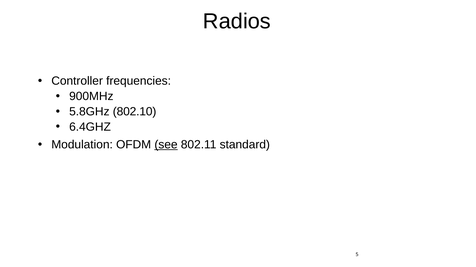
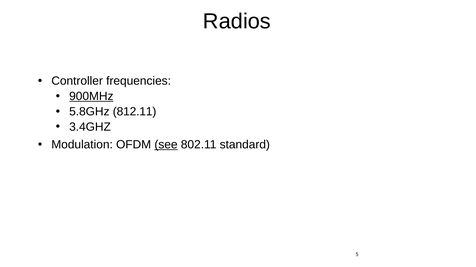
900MHz underline: none -> present
802.10: 802.10 -> 812.11
6.4GHZ: 6.4GHZ -> 3.4GHZ
